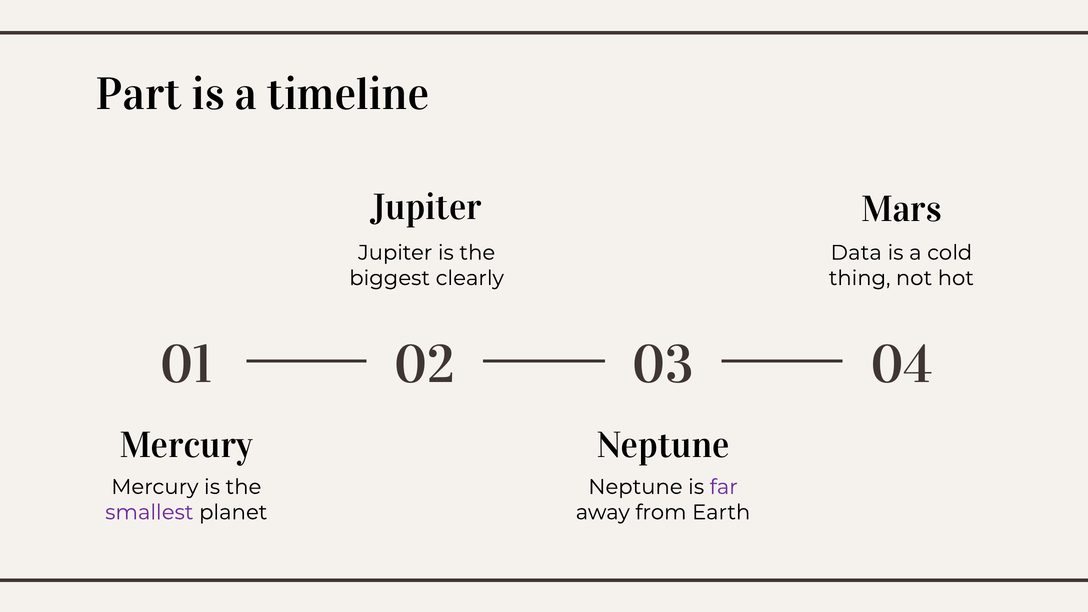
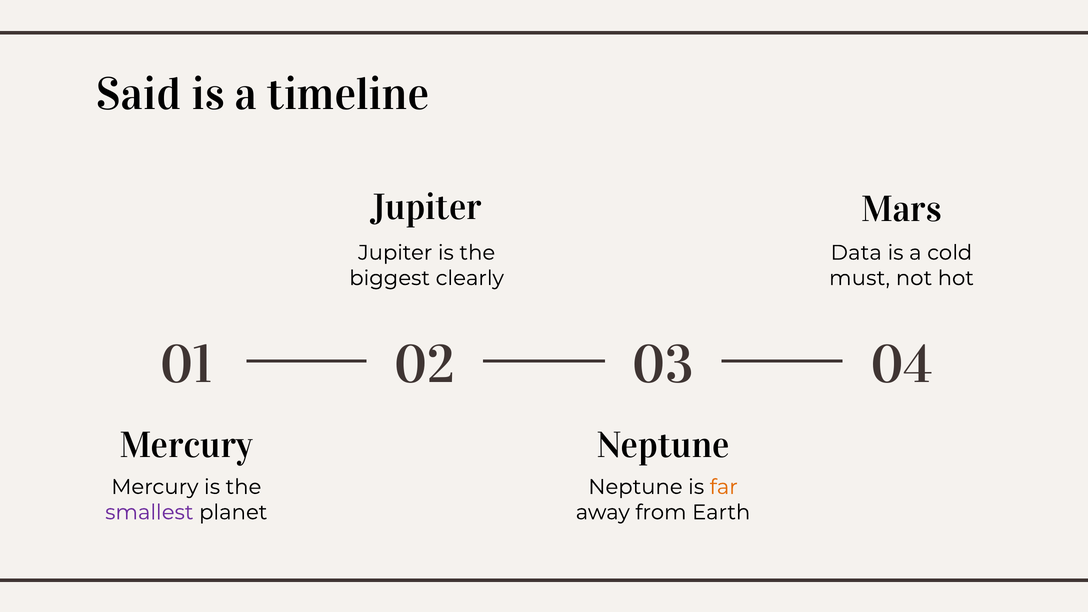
Part: Part -> Said
thing: thing -> must
far colour: purple -> orange
